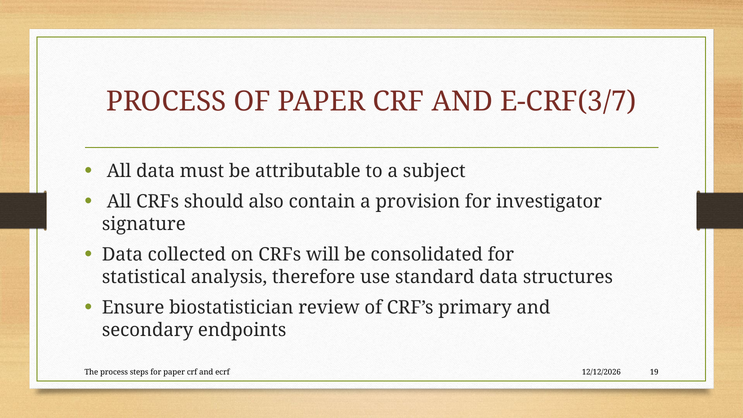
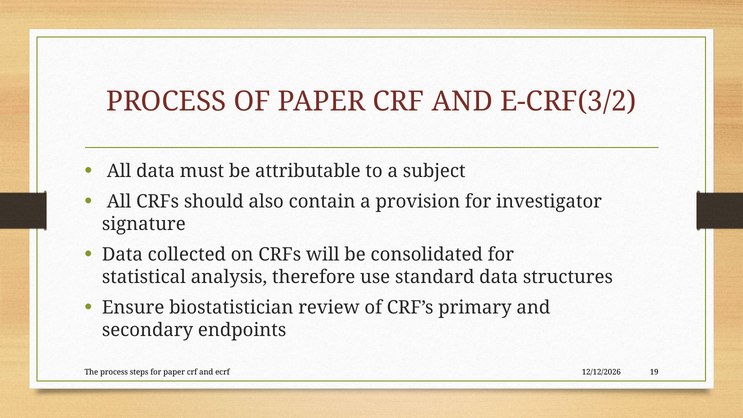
E-CRF(3/7: E-CRF(3/7 -> E-CRF(3/2
